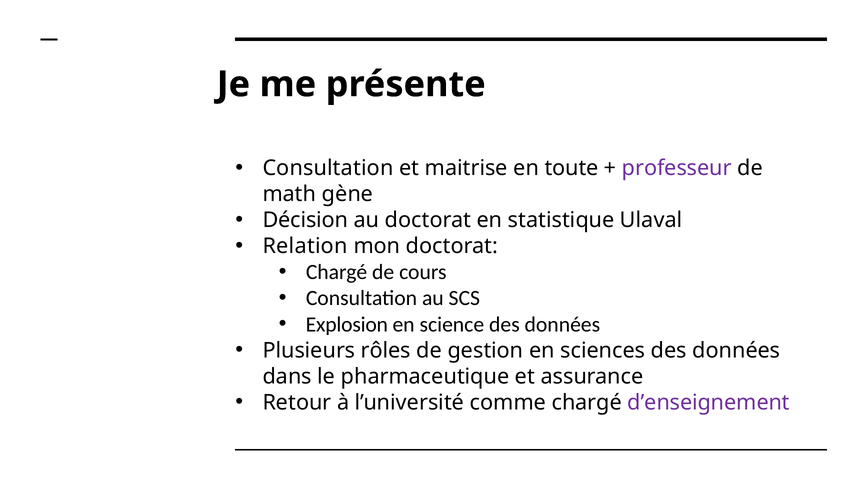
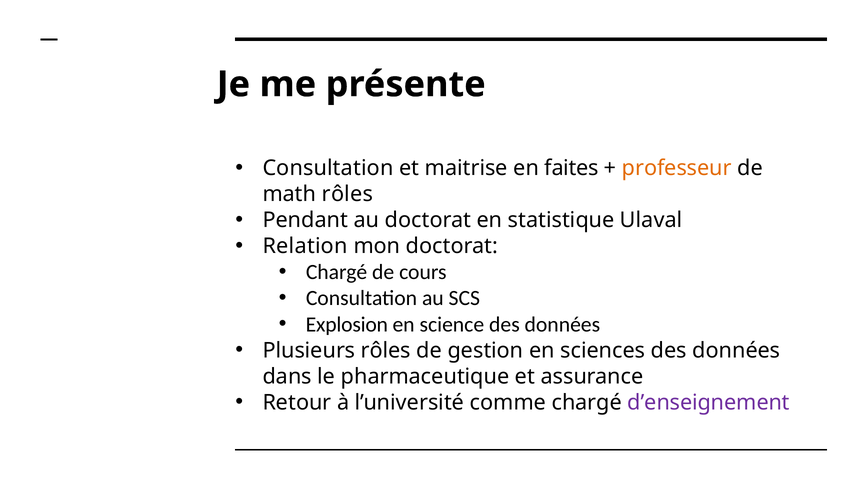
toute: toute -> faites
professeur colour: purple -> orange
math gène: gène -> rôles
Décision: Décision -> Pendant
